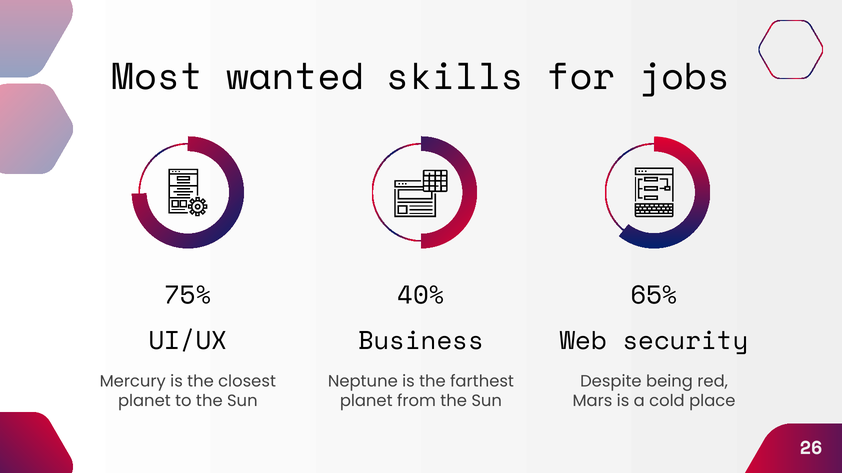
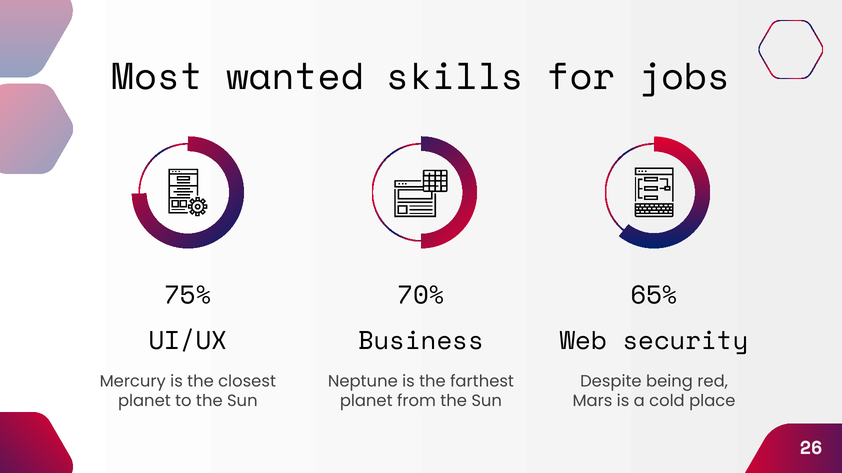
40%: 40% -> 70%
